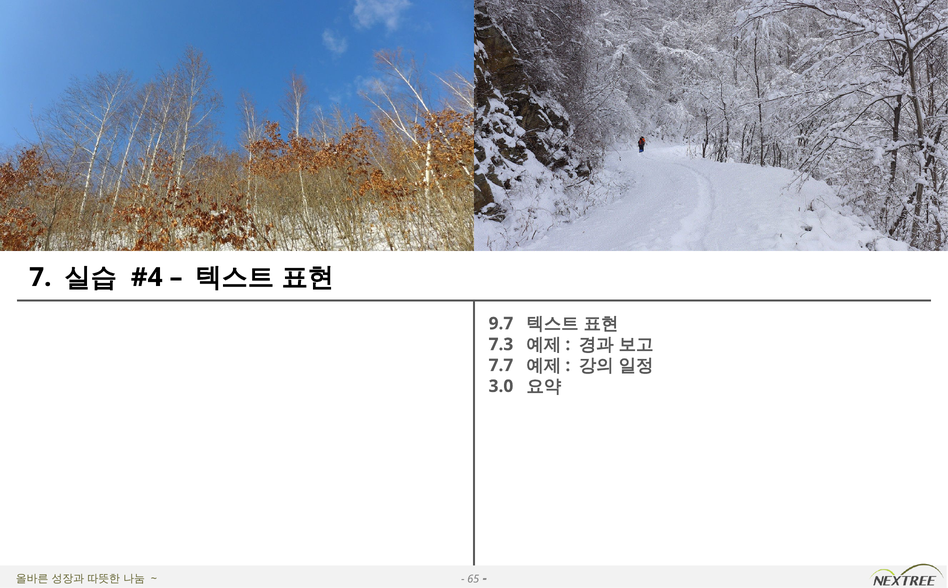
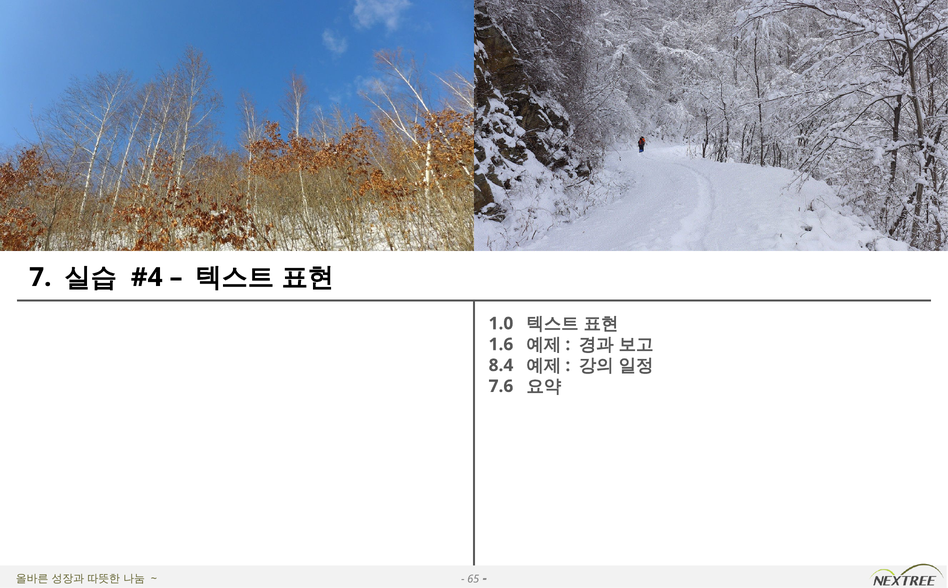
9.7: 9.7 -> 1.0
7.3: 7.3 -> 1.6
7.7: 7.7 -> 8.4
3.0: 3.0 -> 7.6
